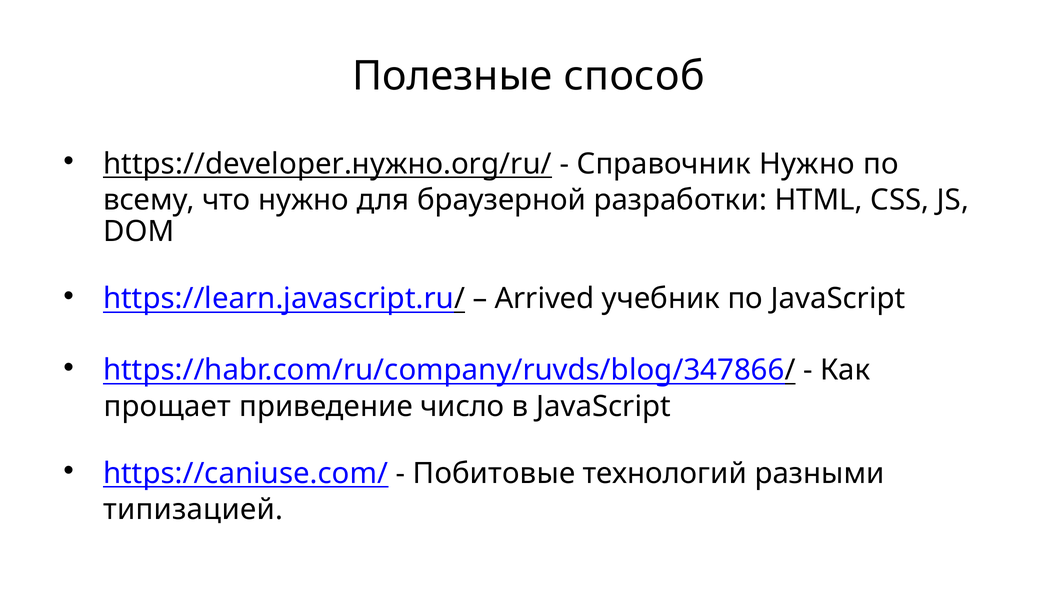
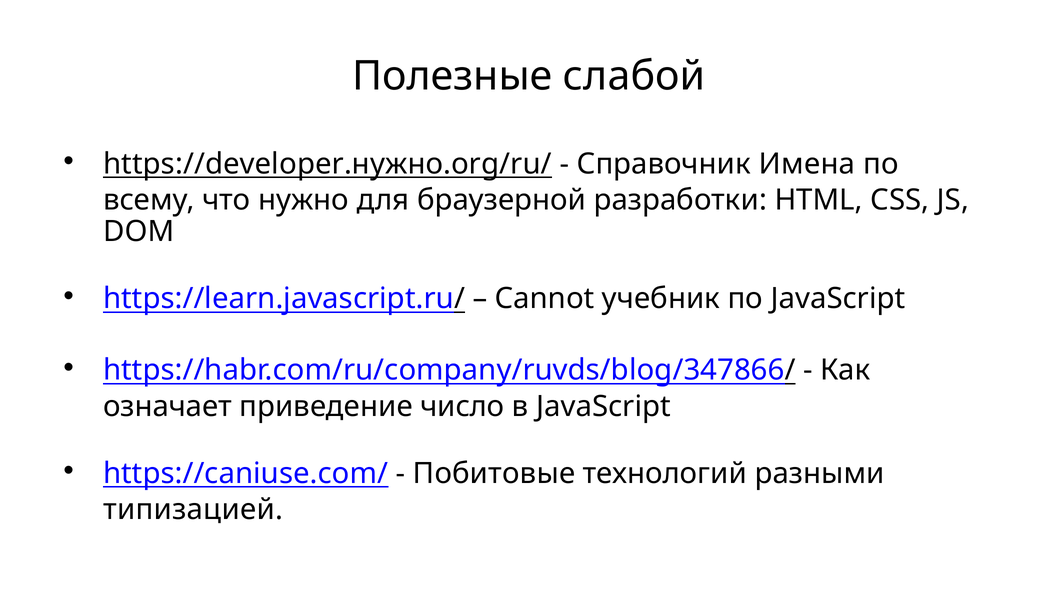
способ: способ -> слабой
Справочник Нужно: Нужно -> Имена
Arrived: Arrived -> Cannot
прощает: прощает -> означает
